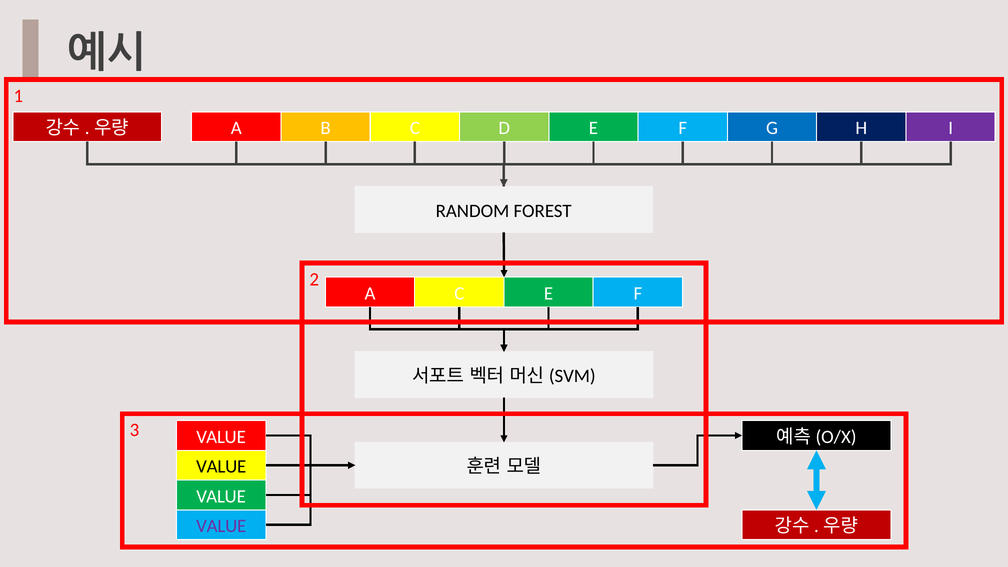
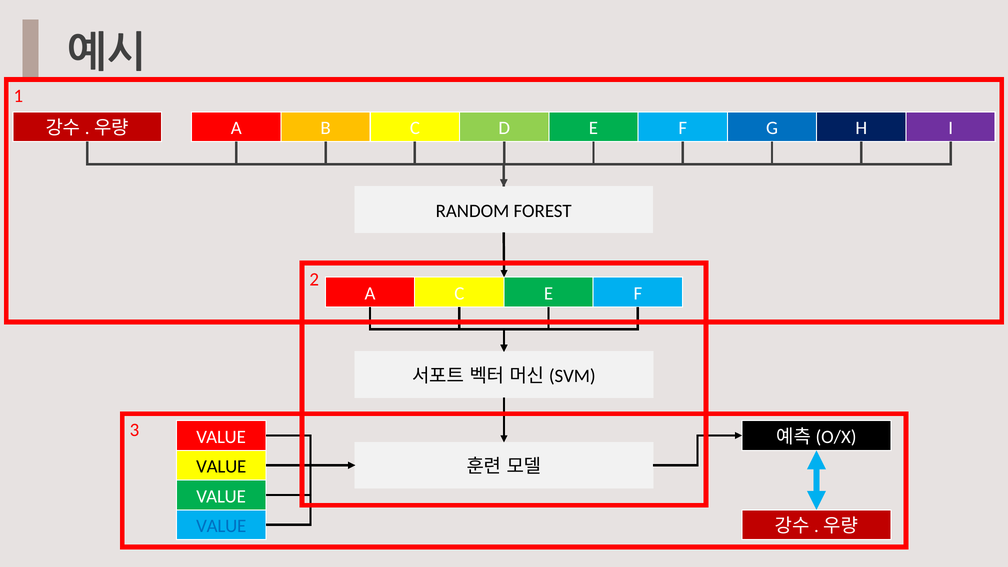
VALUE at (221, 526) colour: purple -> blue
